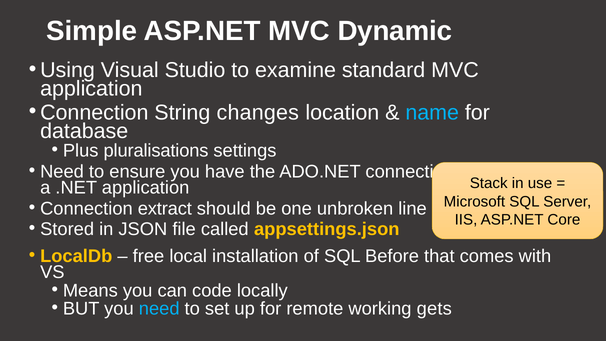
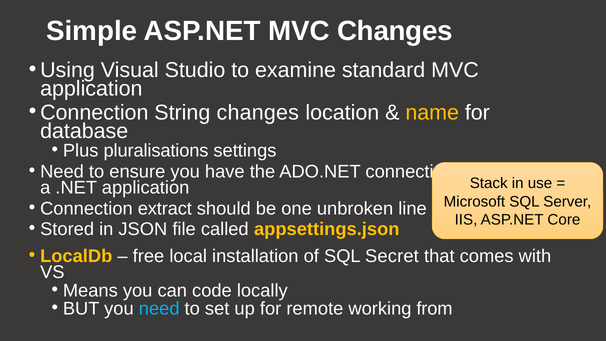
MVC Dynamic: Dynamic -> Changes
name colour: light blue -> yellow
Before: Before -> Secret
gets: gets -> from
